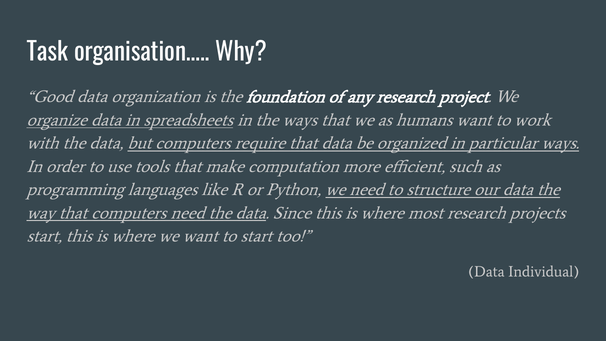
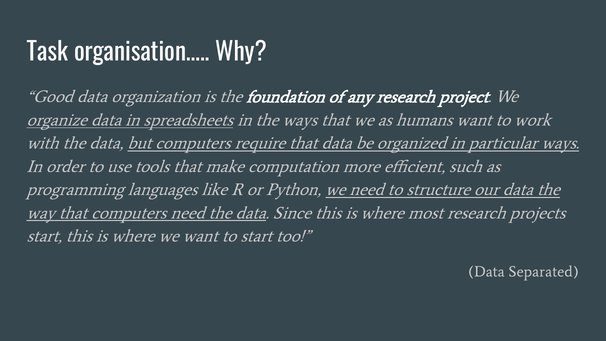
Individual: Individual -> Separated
